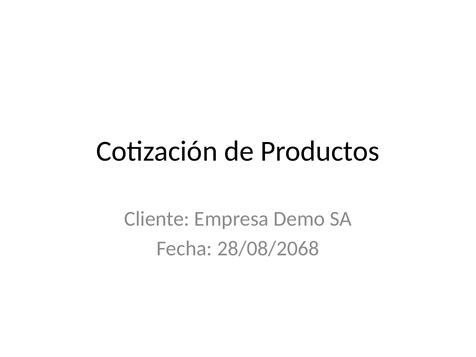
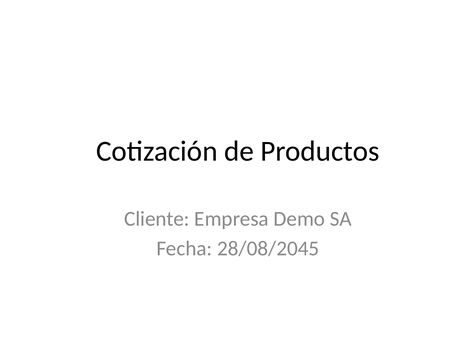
28/08/2068: 28/08/2068 -> 28/08/2045
